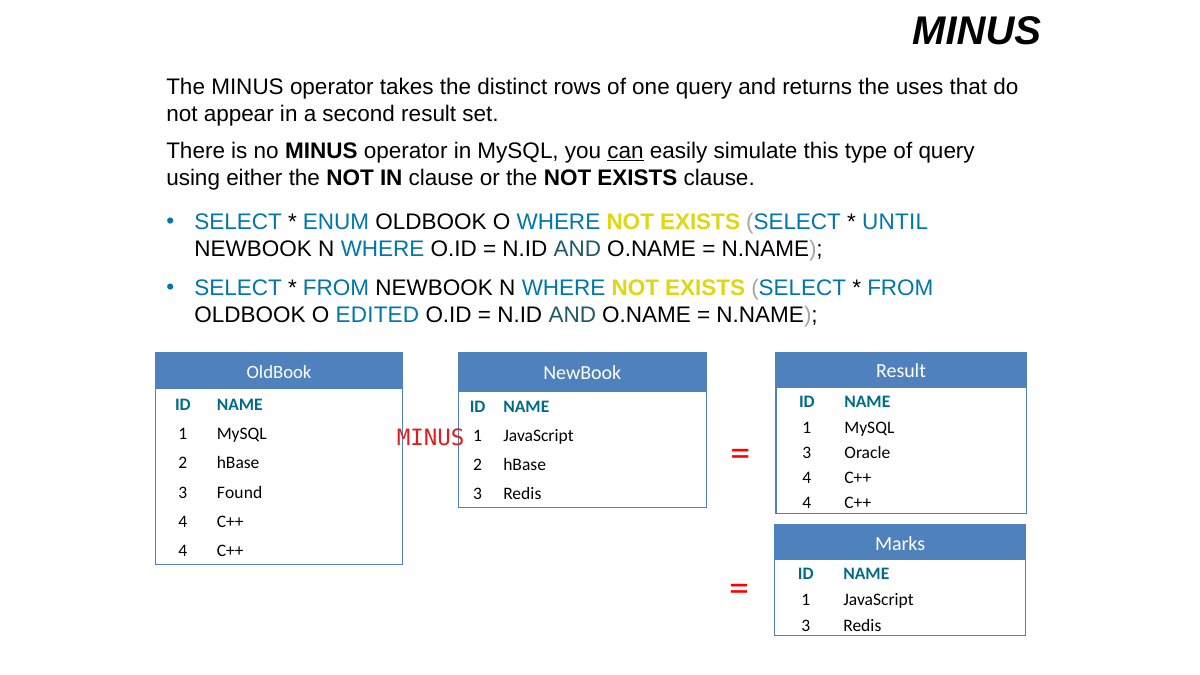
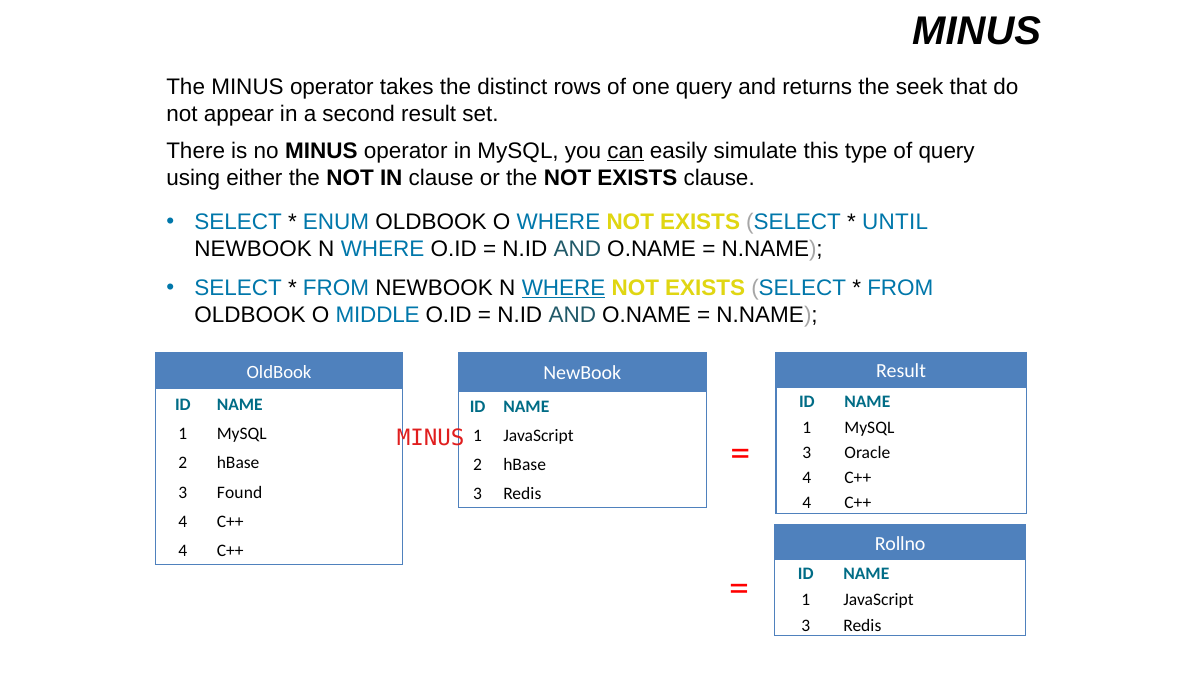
uses: uses -> seek
WHERE at (564, 288) underline: none -> present
EDITED: EDITED -> MIDDLE
Marks: Marks -> Rollno
